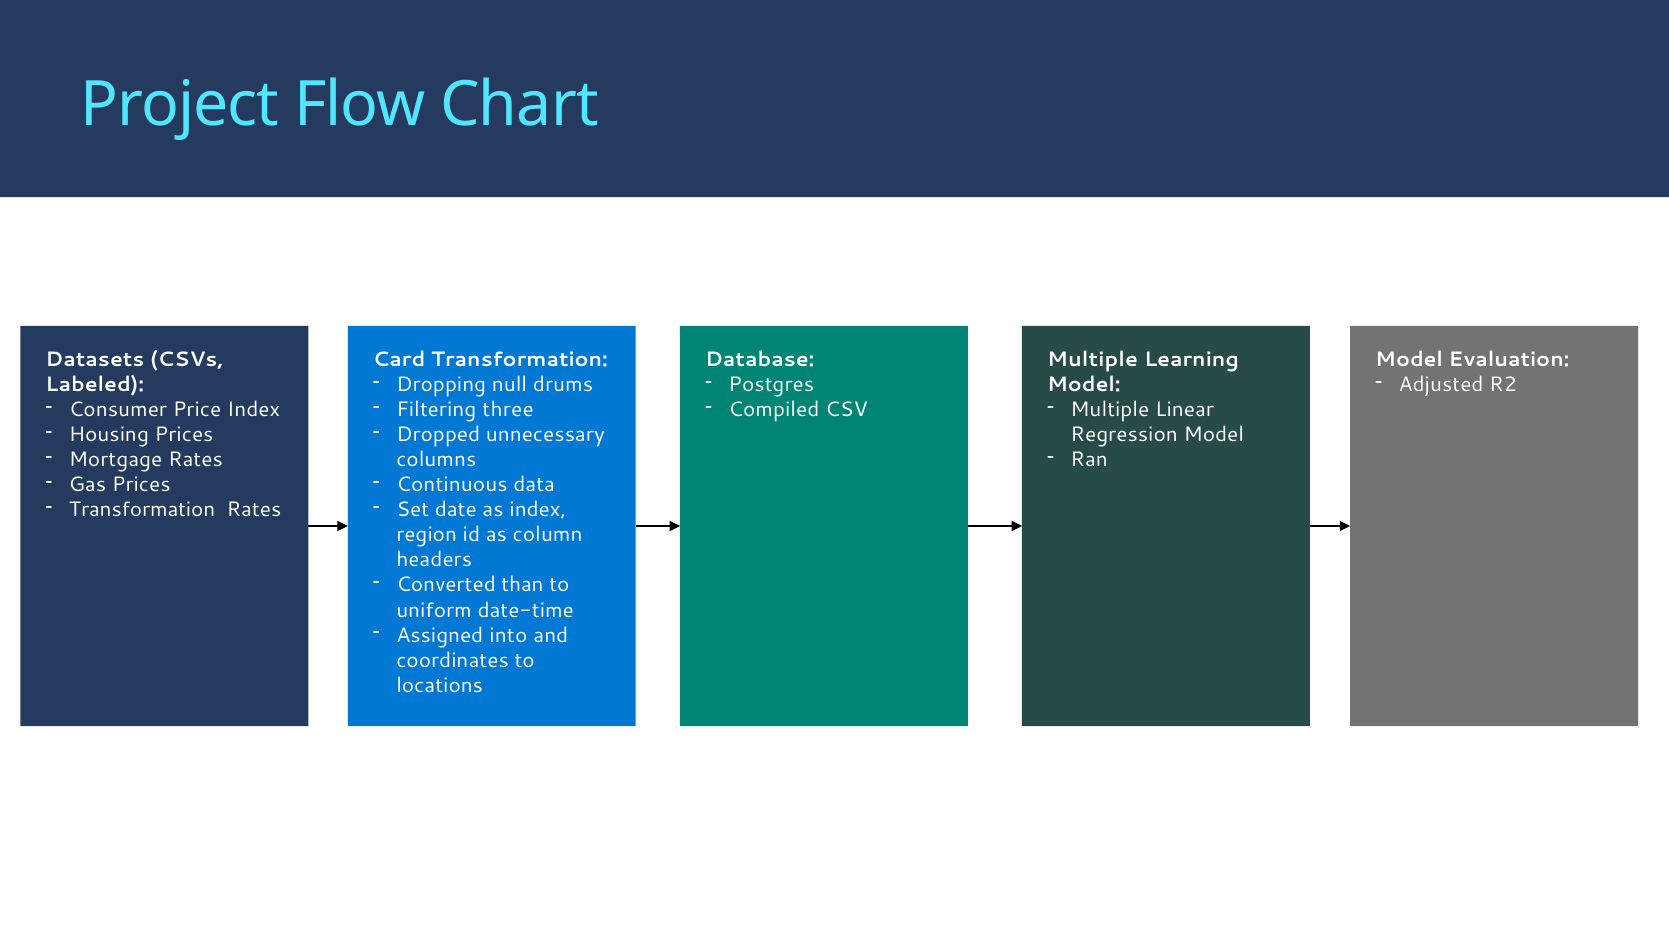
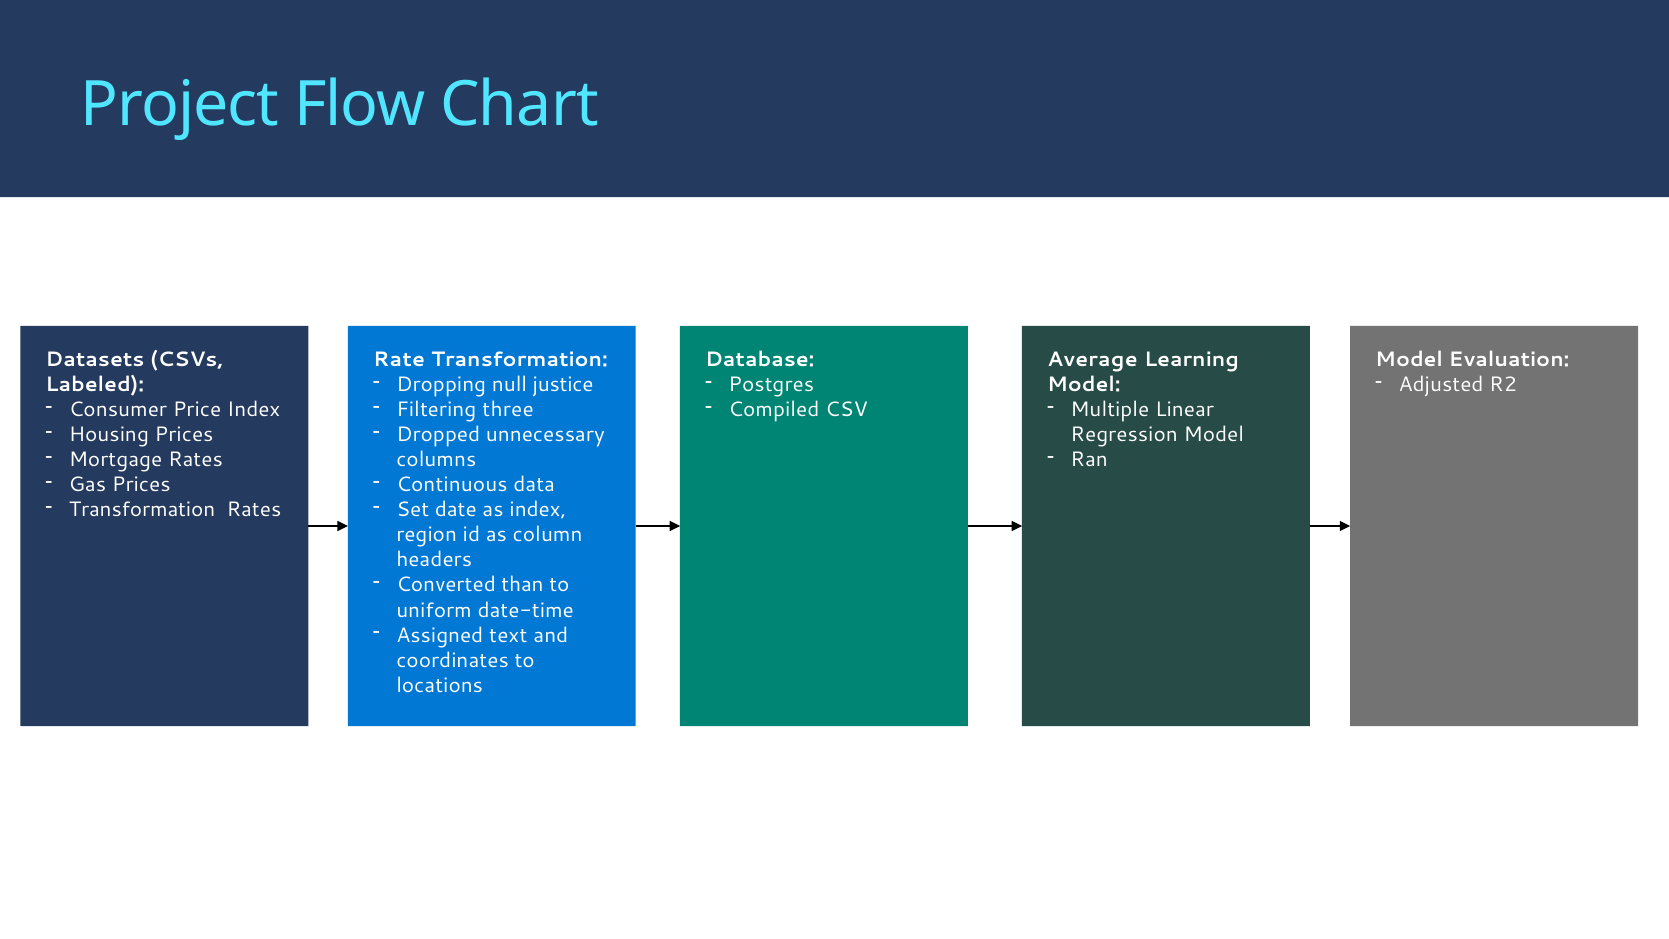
Card: Card -> Rate
Multiple at (1093, 360): Multiple -> Average
drums: drums -> justice
into: into -> text
